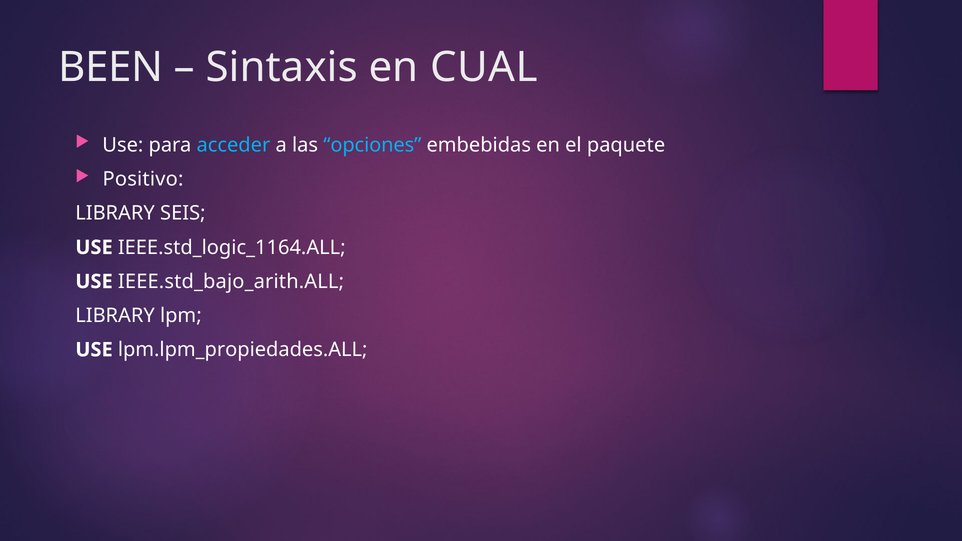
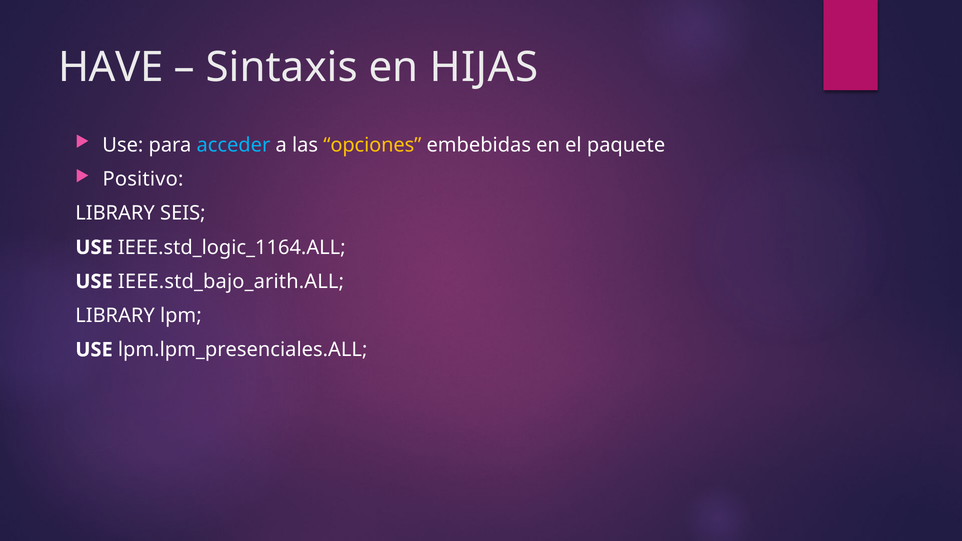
BEEN: BEEN -> HAVE
CUAL: CUAL -> HIJAS
opciones colour: light blue -> yellow
lpm.lpm_propiedades.ALL: lpm.lpm_propiedades.ALL -> lpm.lpm_presenciales.ALL
